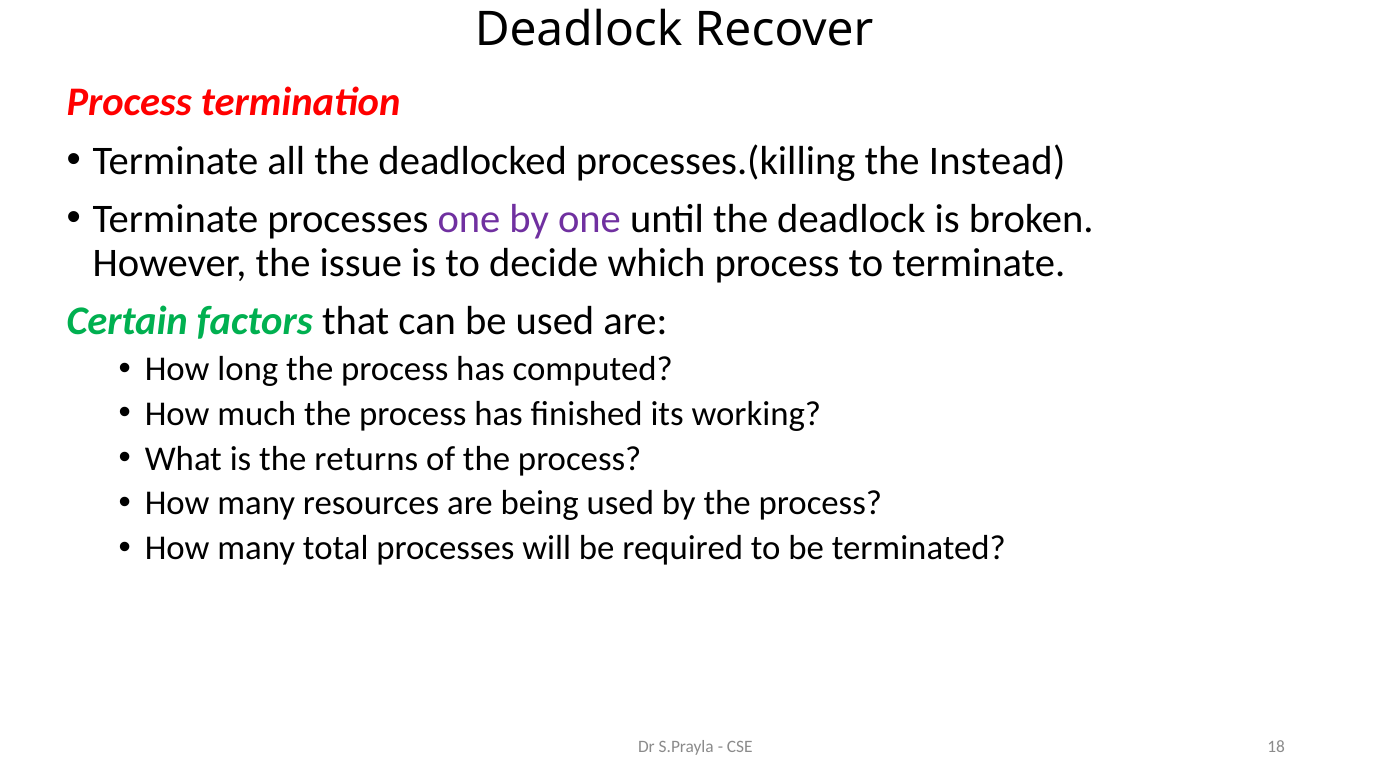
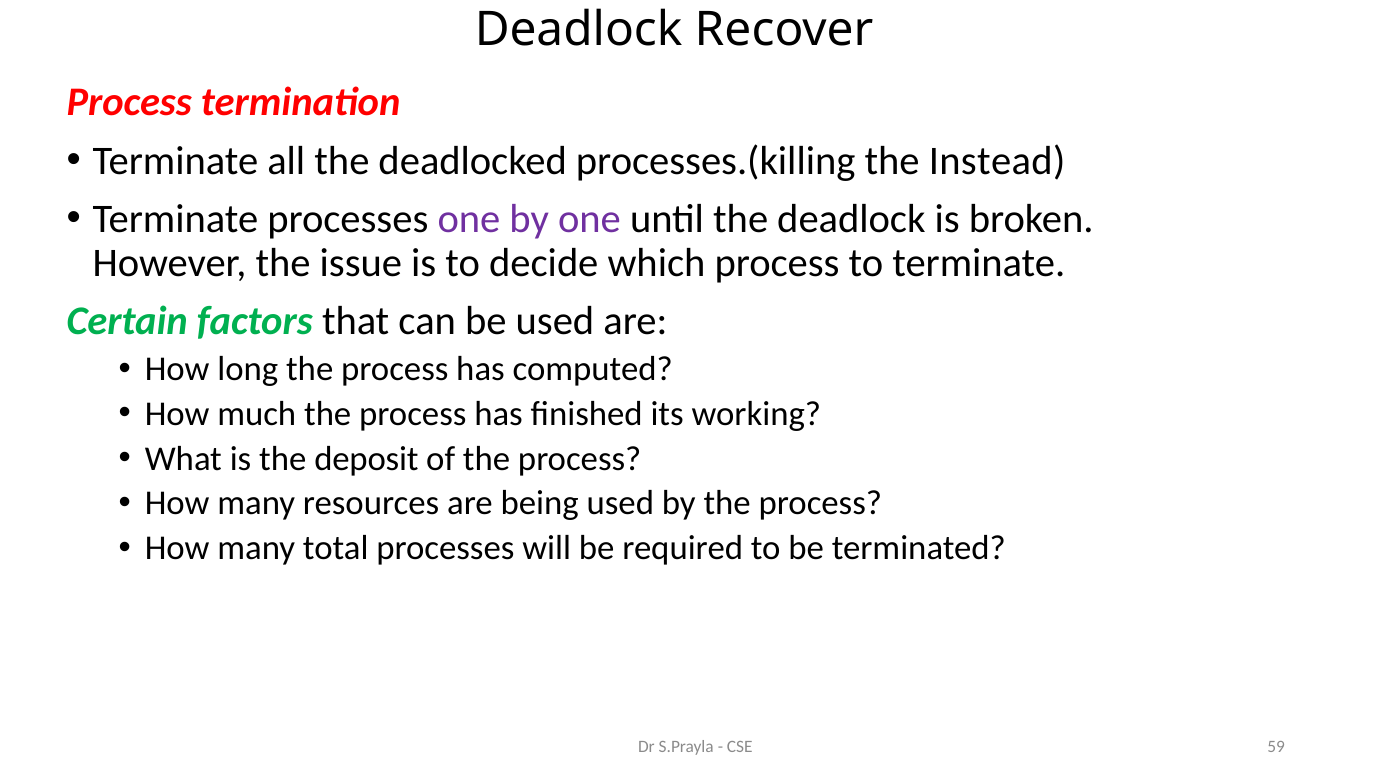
returns: returns -> deposit
18: 18 -> 59
